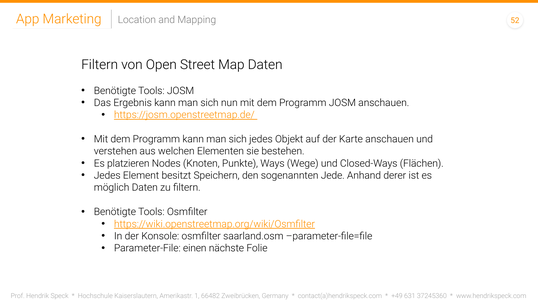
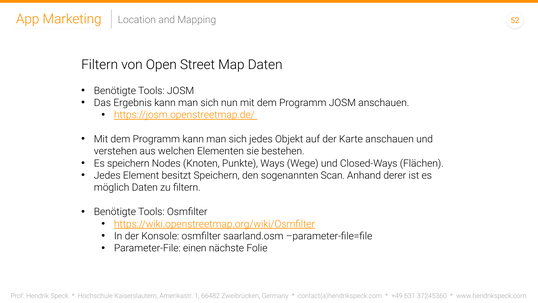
Es platzieren: platzieren -> speichern
Jede: Jede -> Scan
